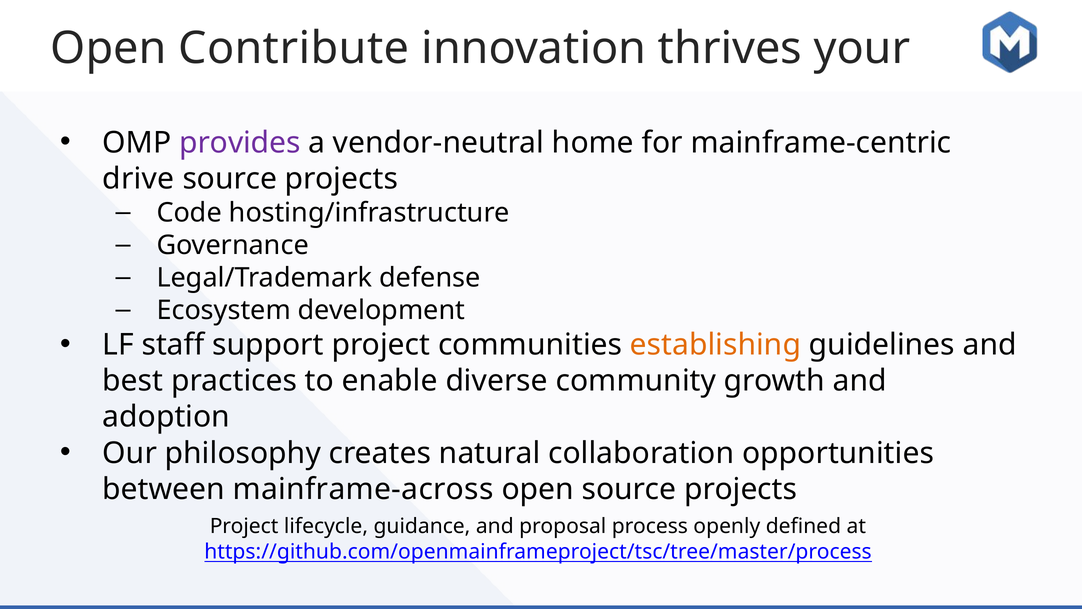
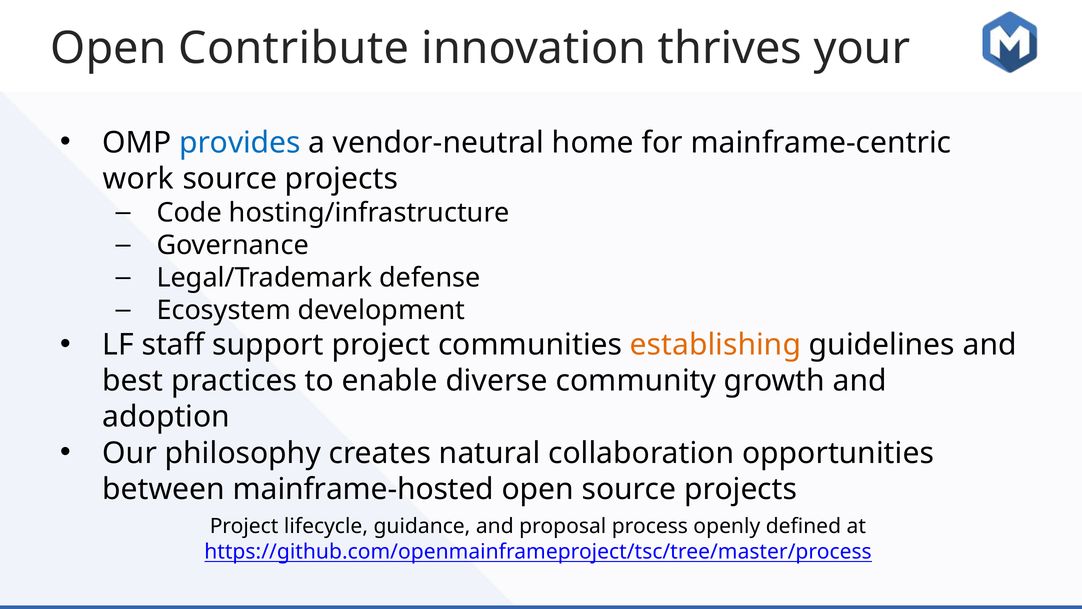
provides colour: purple -> blue
drive: drive -> work
mainframe-across: mainframe-across -> mainframe-hosted
